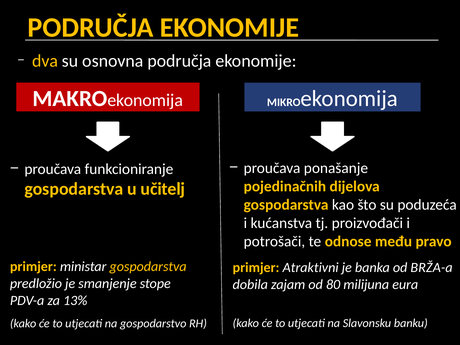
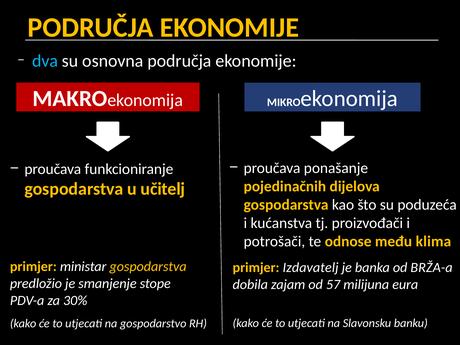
dva colour: yellow -> light blue
pravo: pravo -> klima
Atraktivni: Atraktivni -> Izdavatelj
80: 80 -> 57
13%: 13% -> 30%
